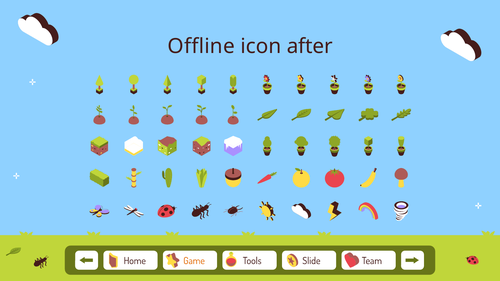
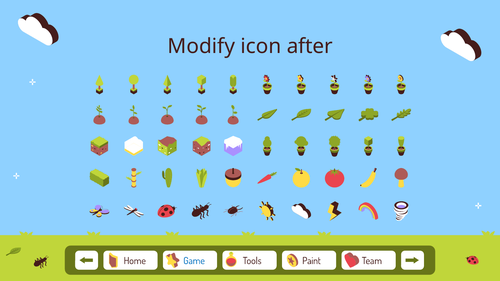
Offline: Offline -> Modify
Game colour: orange -> blue
Slide: Slide -> Paint
